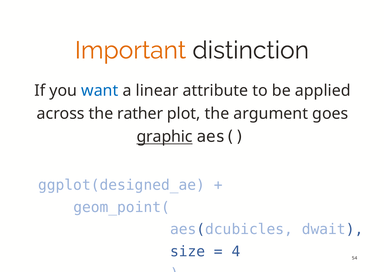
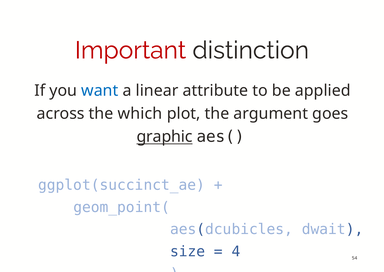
Important colour: orange -> red
rather: rather -> which
ggplot(designed_ae: ggplot(designed_ae -> ggplot(succinct_ae
